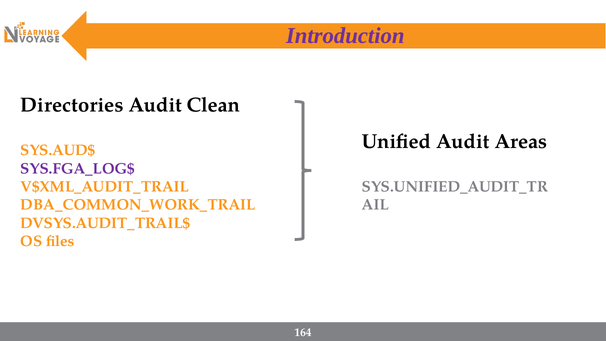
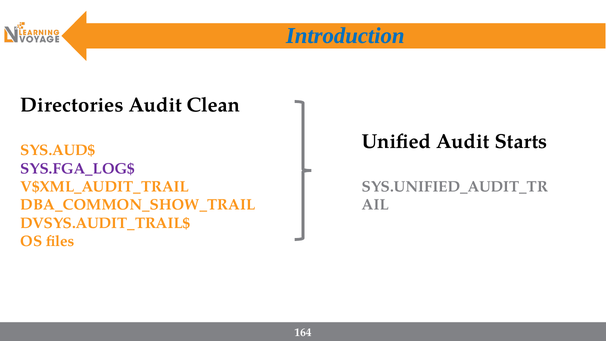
Introduction colour: purple -> blue
Areas: Areas -> Starts
DBA_COMMON_WORK_TRAIL: DBA_COMMON_WORK_TRAIL -> DBA_COMMON_SHOW_TRAIL
